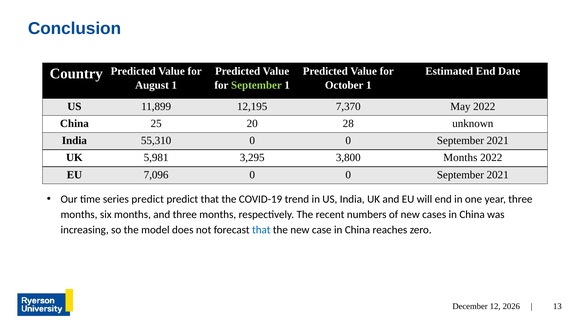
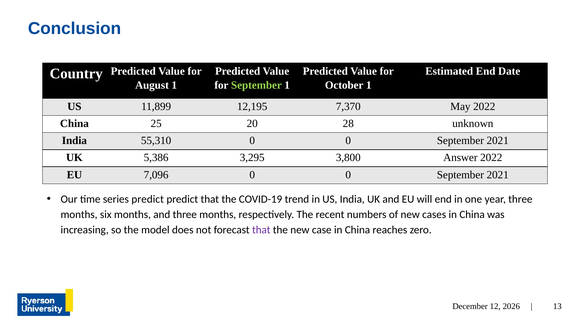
5,981: 5,981 -> 5,386
3,800 Months: Months -> Answer
that at (261, 230) colour: blue -> purple
